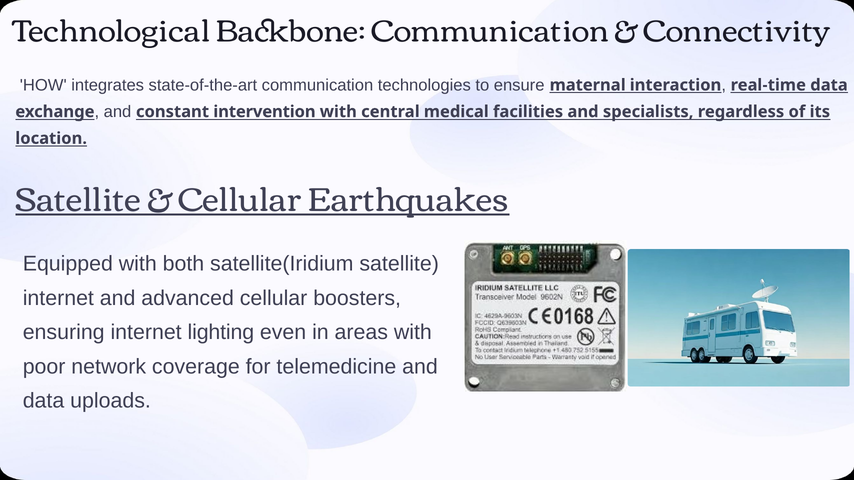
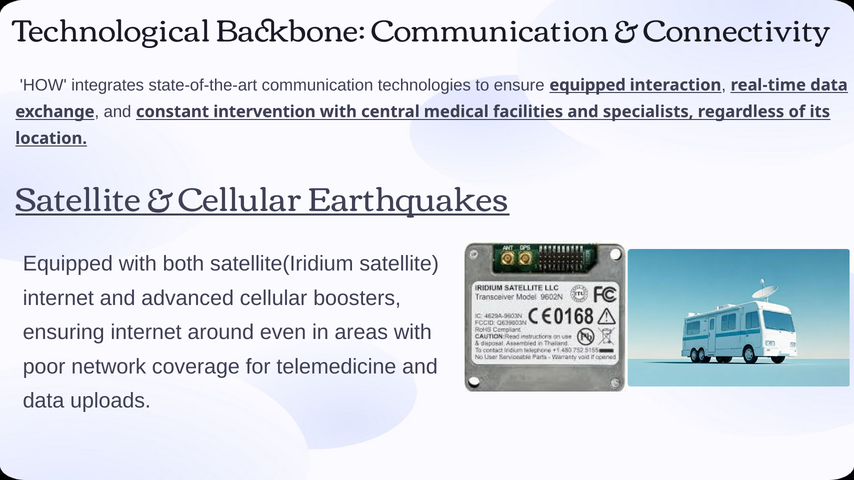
ensure maternal: maternal -> equipped
lighting: lighting -> around
